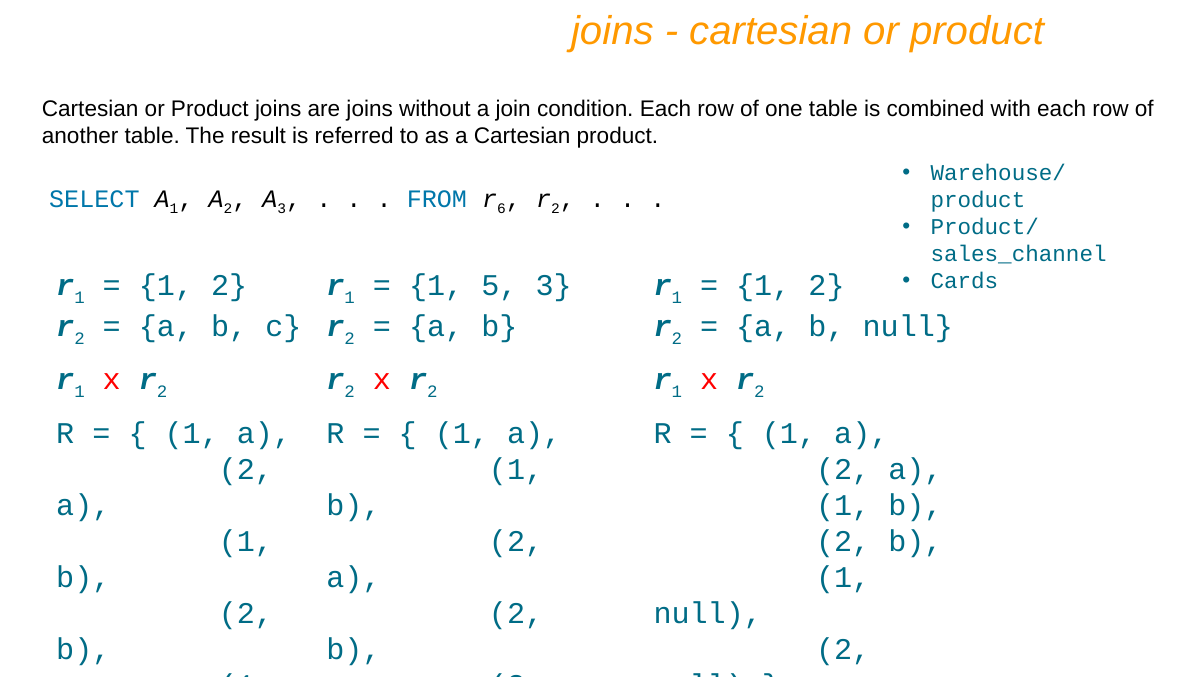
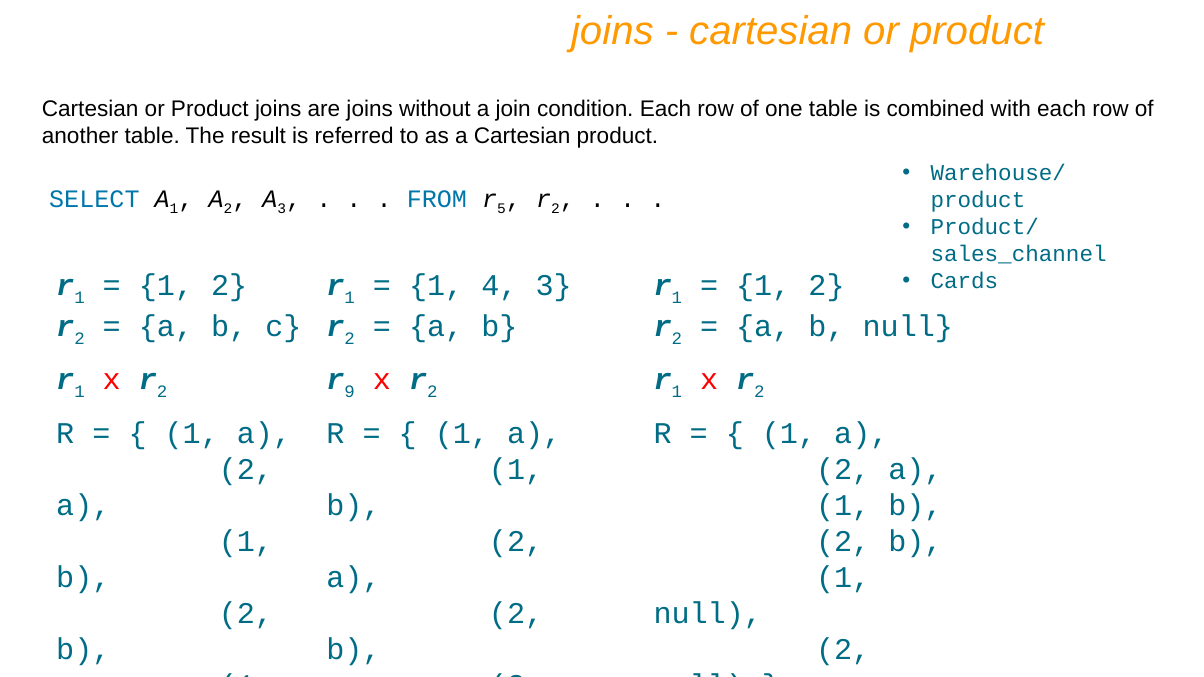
6: 6 -> 5
1 5: 5 -> 4
2 at (350, 392): 2 -> 9
